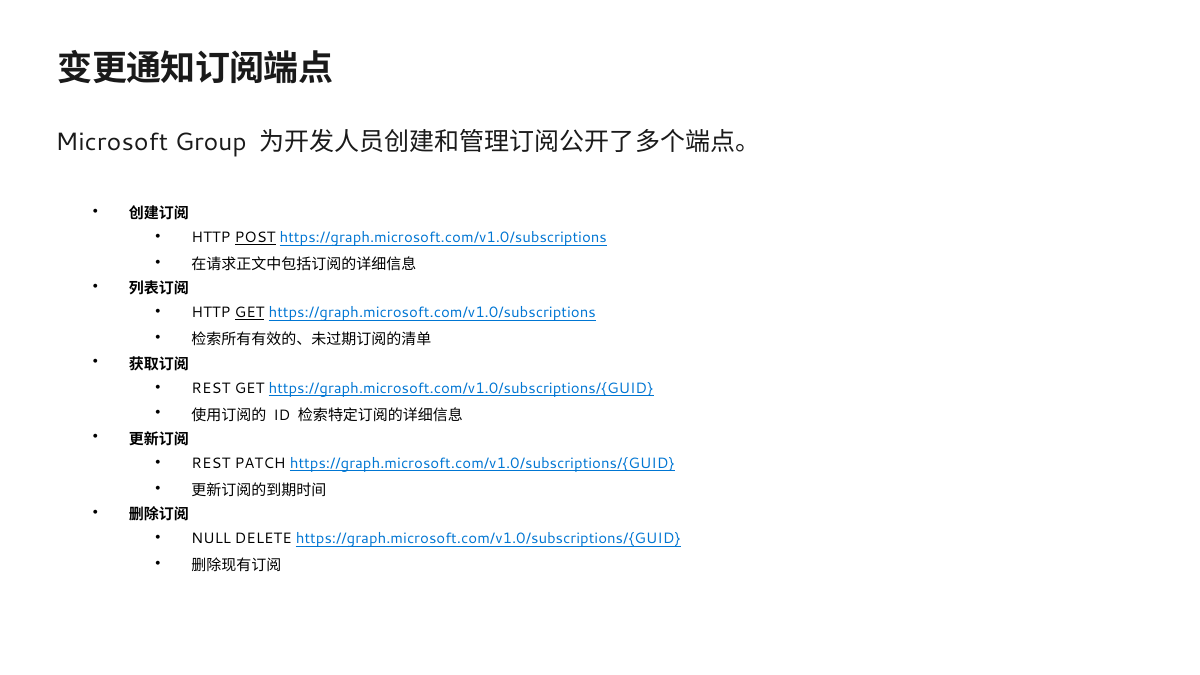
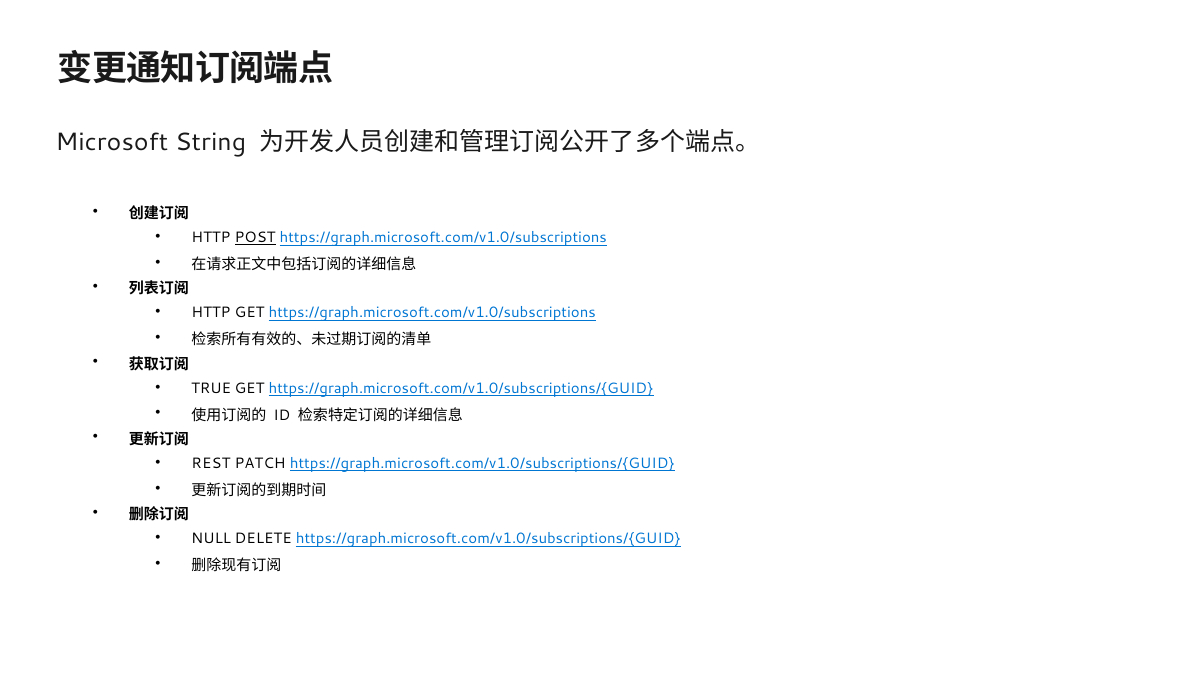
Group: Group -> String
GET at (250, 313) underline: present -> none
REST at (211, 388): REST -> TRUE
